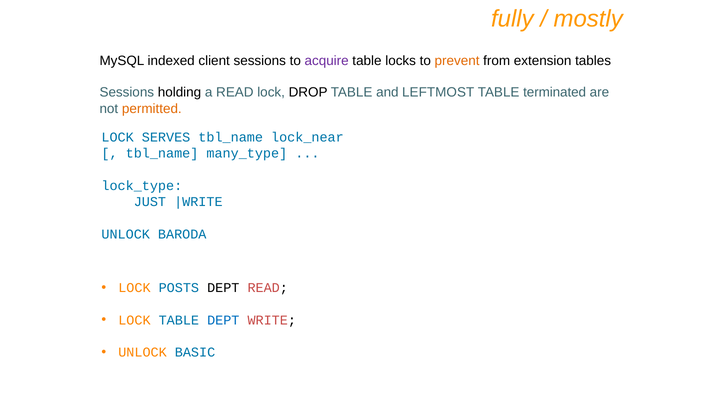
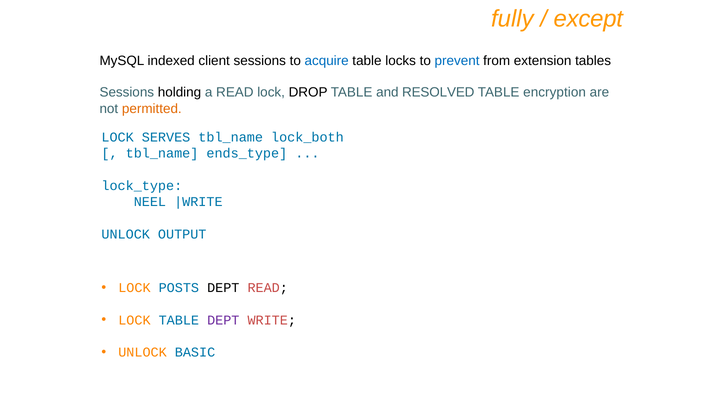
mostly: mostly -> except
acquire colour: purple -> blue
prevent colour: orange -> blue
LEFTMOST: LEFTMOST -> RESOLVED
terminated: terminated -> encryption
lock_near: lock_near -> lock_both
many_type: many_type -> ends_type
JUST: JUST -> NEEL
BARODA: BARODA -> OUTPUT
DEPT at (223, 320) colour: blue -> purple
